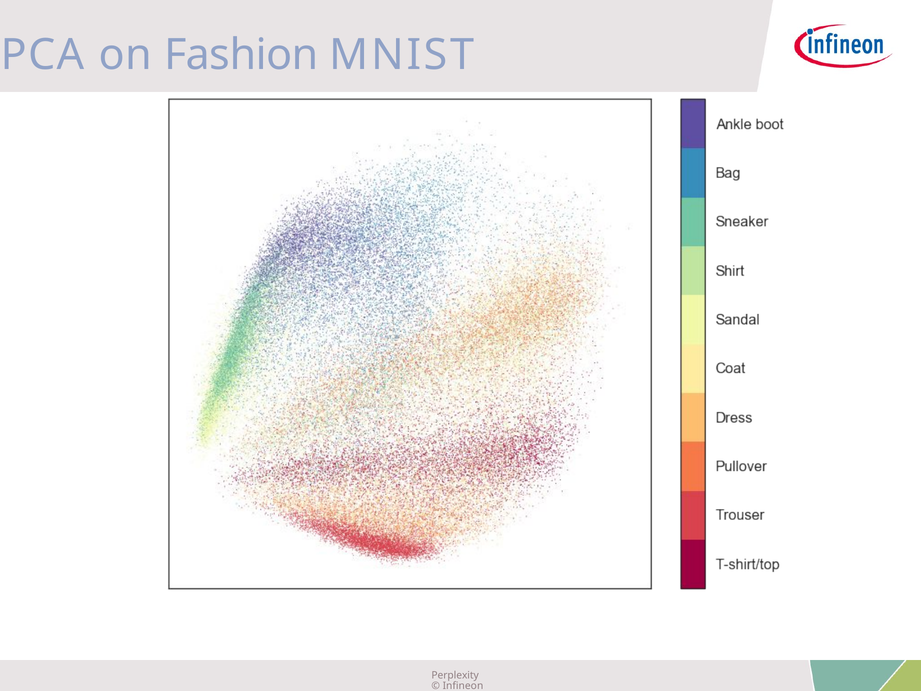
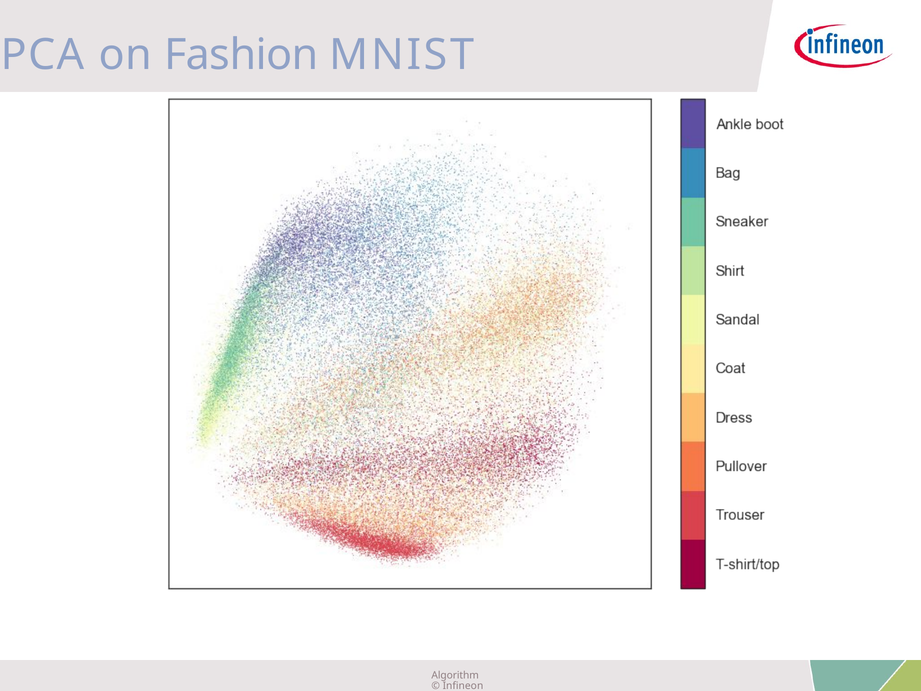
Perplexity: Perplexity -> Algorithm
